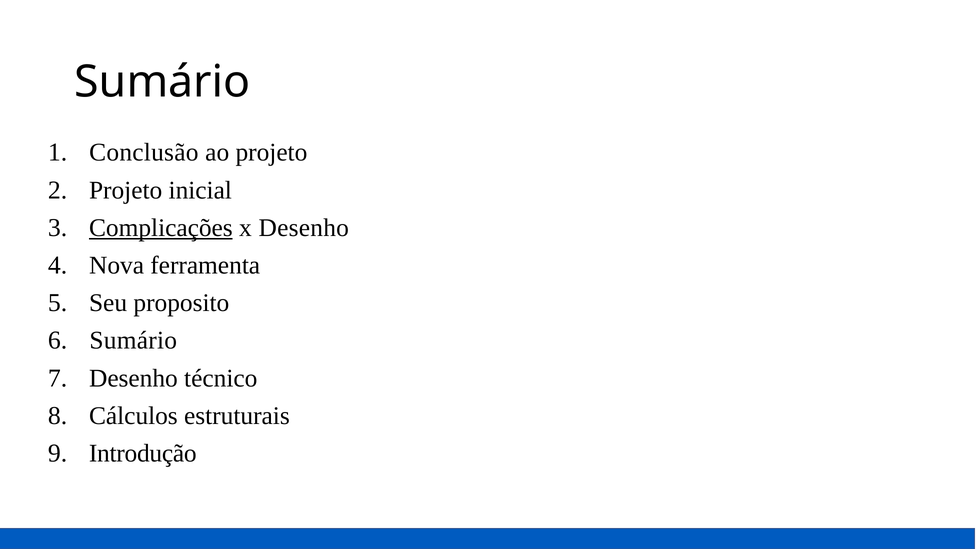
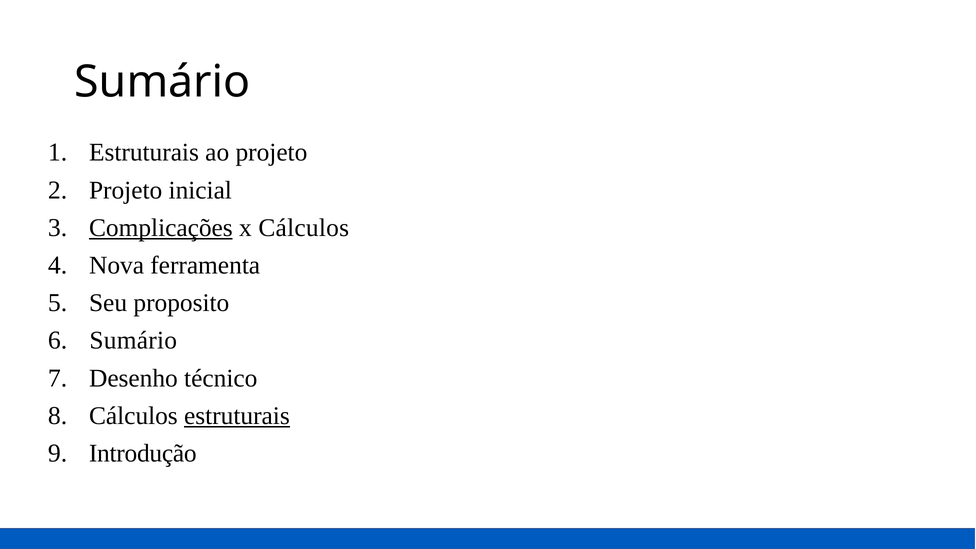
Conclusão at (144, 153): Conclusão -> Estruturais
x Desenho: Desenho -> Cálculos
estruturais at (237, 416) underline: none -> present
